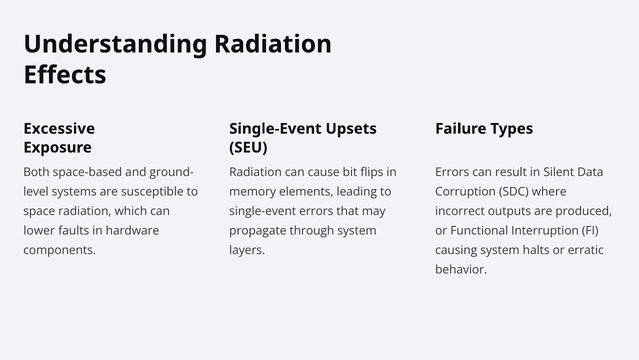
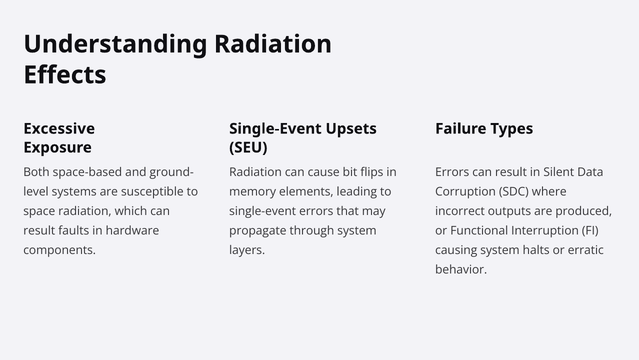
lower at (39, 231): lower -> result
